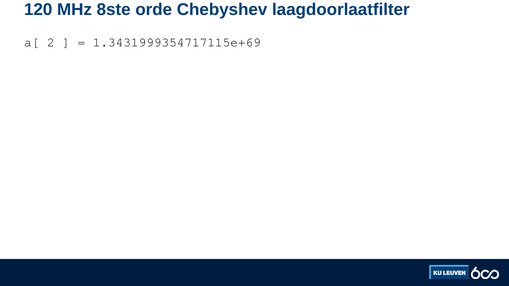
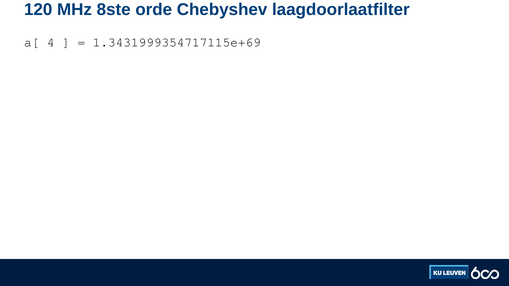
2: 2 -> 4
